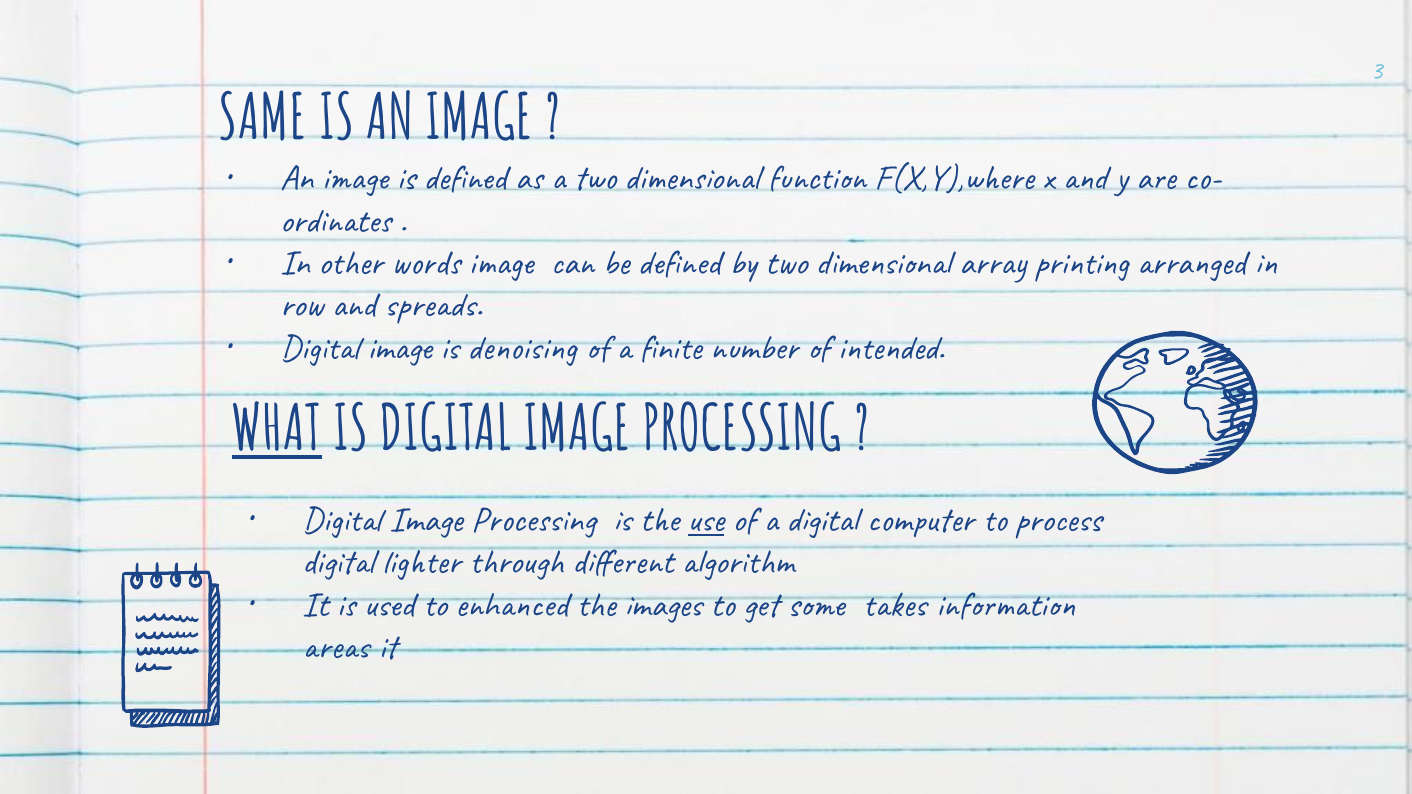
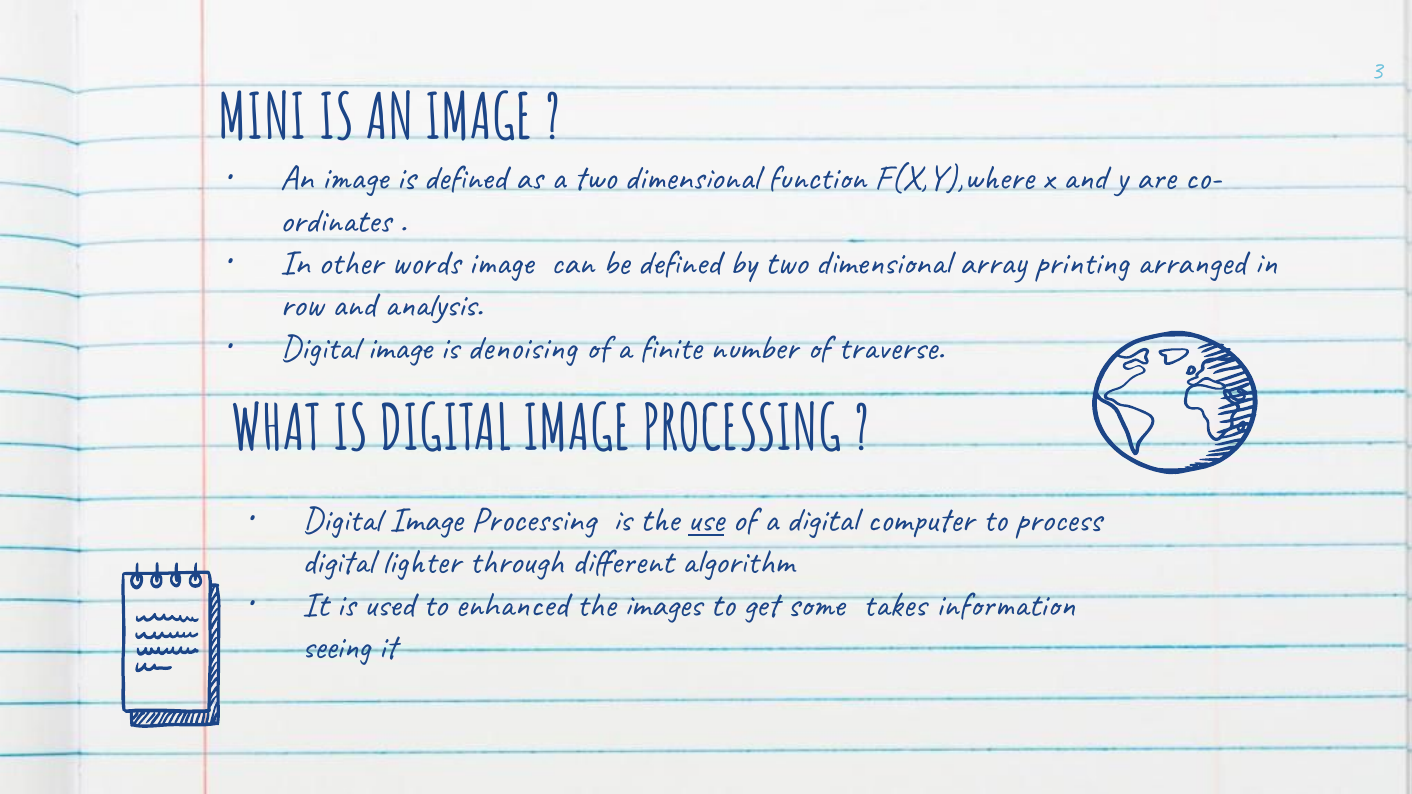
SAME: SAME -> MINI
spreads: spreads -> analysis
intended: intended -> traverse
WHAT underline: present -> none
areas: areas -> seeing
